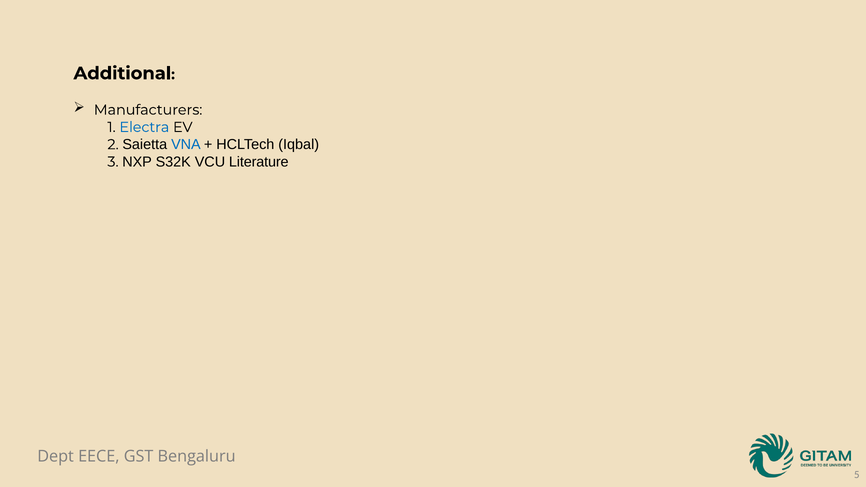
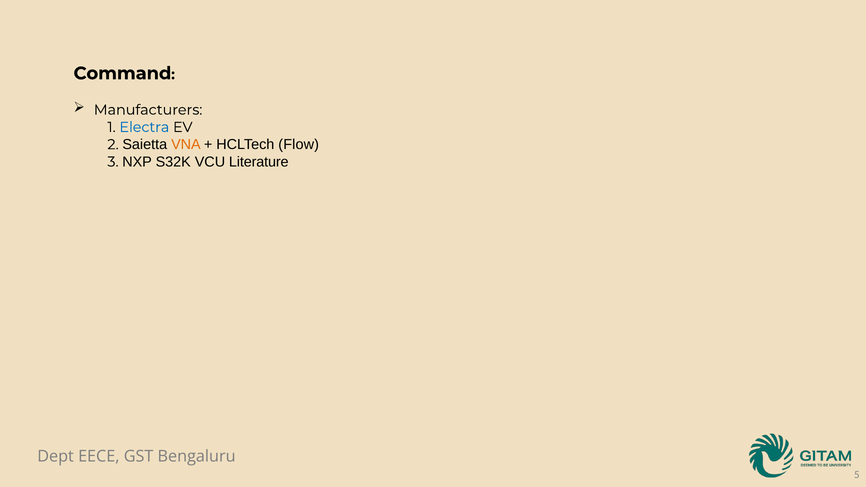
Additional: Additional -> Command
VNA colour: blue -> orange
Iqbal: Iqbal -> Flow
